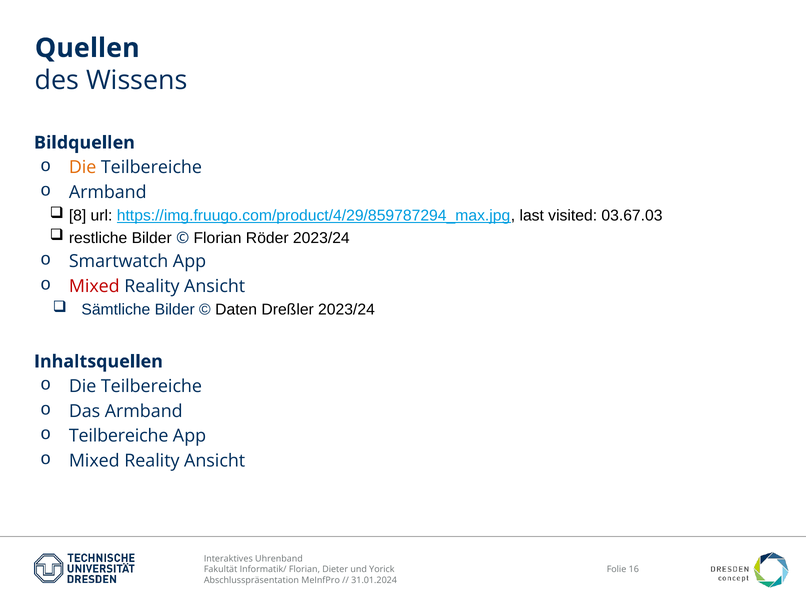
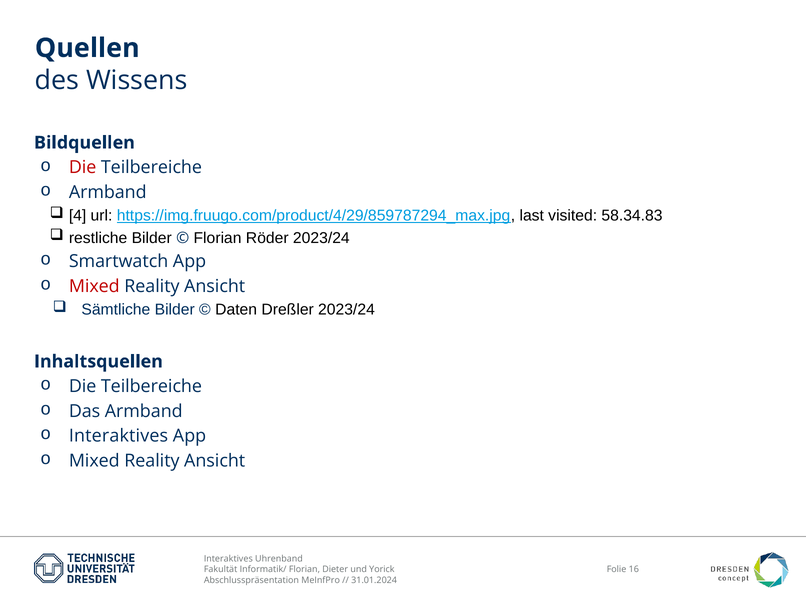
Die at (83, 168) colour: orange -> red
8: 8 -> 4
03.67.03: 03.67.03 -> 58.34.83
Teilbereiche at (119, 436): Teilbereiche -> Interaktives
